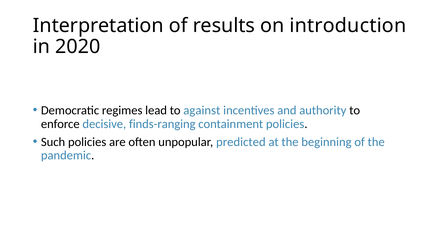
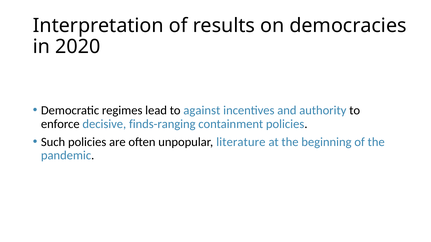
introduction: introduction -> democracies
predicted: predicted -> literature
